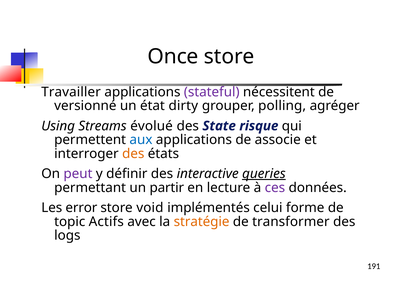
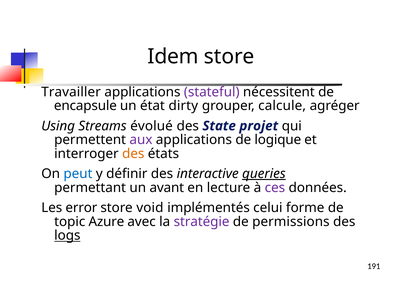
Once: Once -> Idem
versionné: versionné -> encapsule
polling: polling -> calcule
risque: risque -> projet
aux colour: blue -> purple
associe: associe -> logique
peut colour: purple -> blue
partir: partir -> avant
Actifs: Actifs -> Azure
stratégie colour: orange -> purple
transformer: transformer -> permissions
logs underline: none -> present
